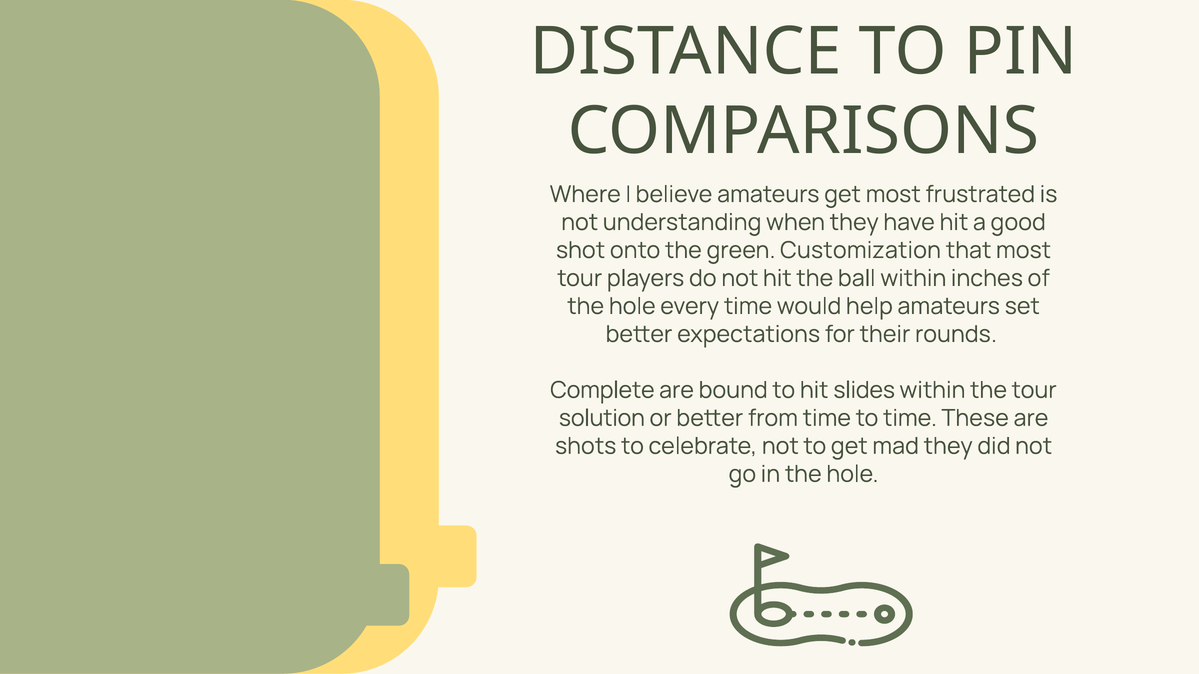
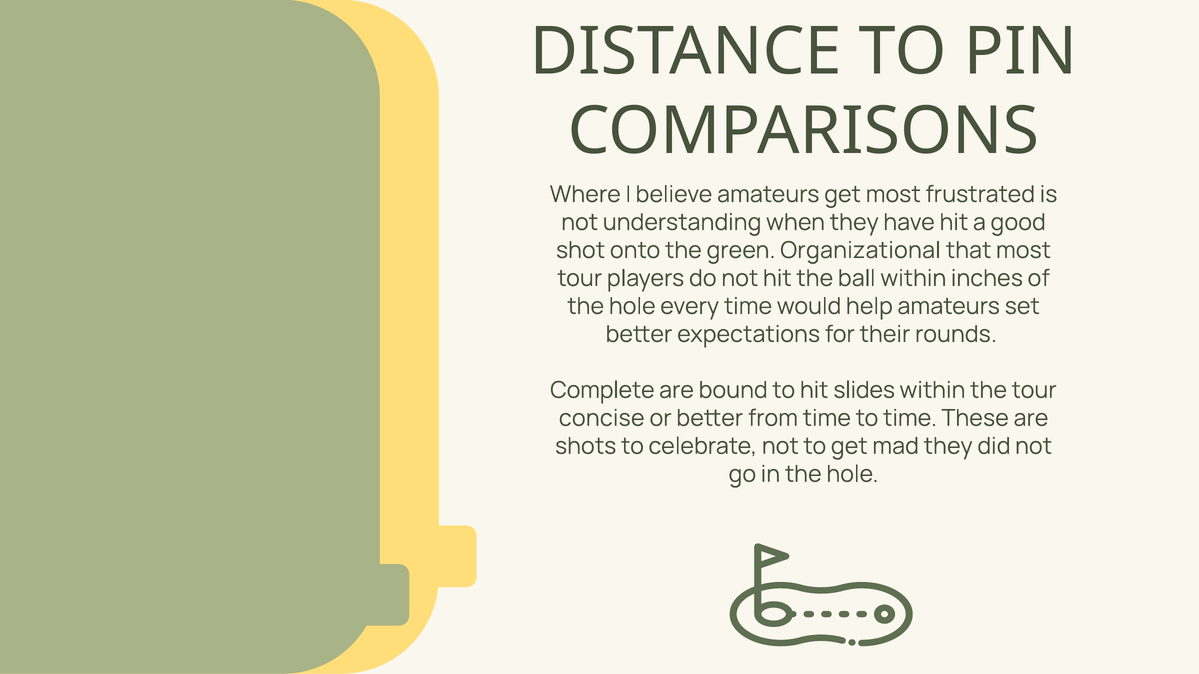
Customization: Customization -> Organizational
solution: solution -> concise
